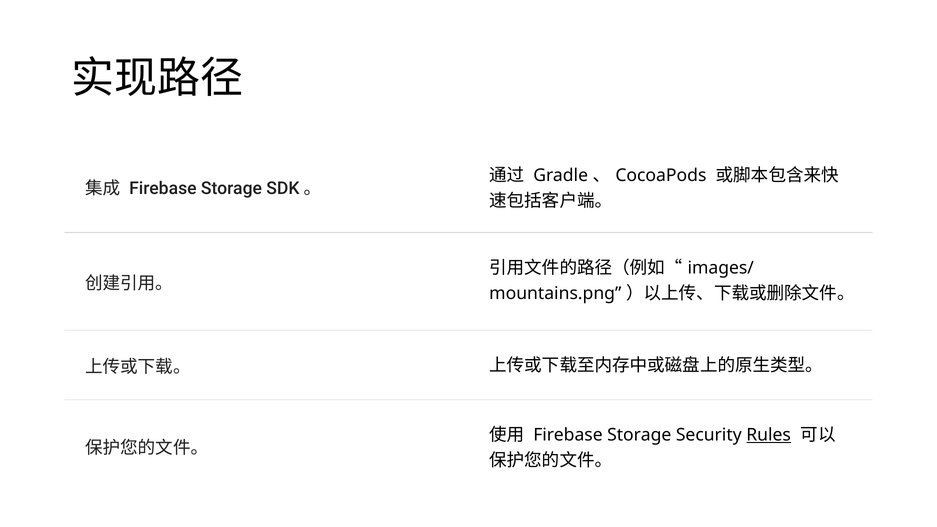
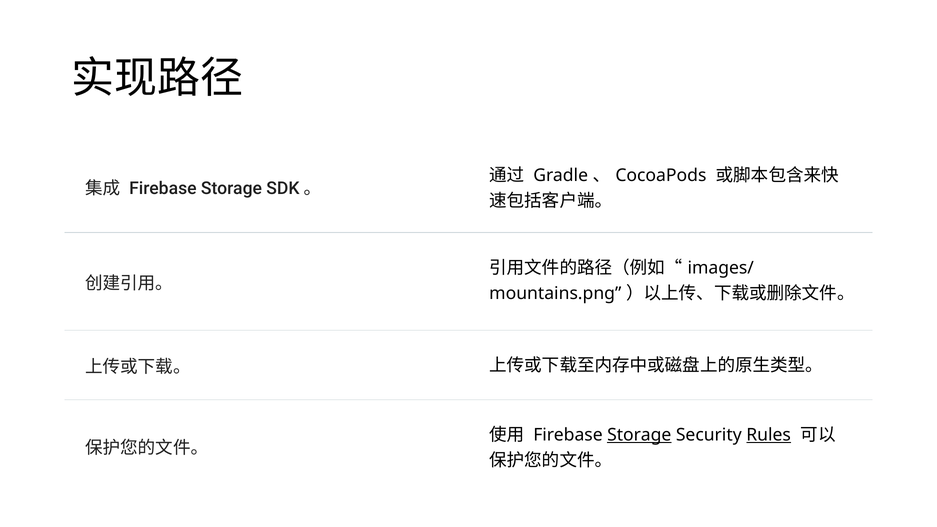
Storage at (639, 435) underline: none -> present
